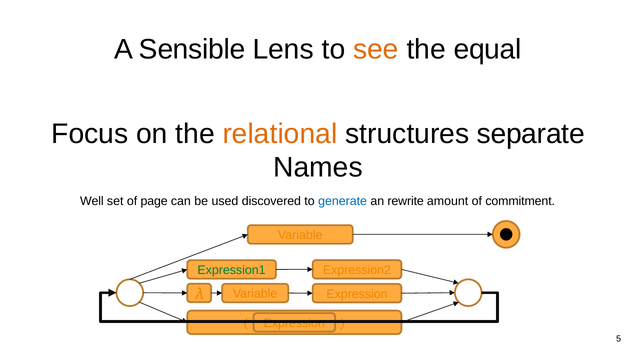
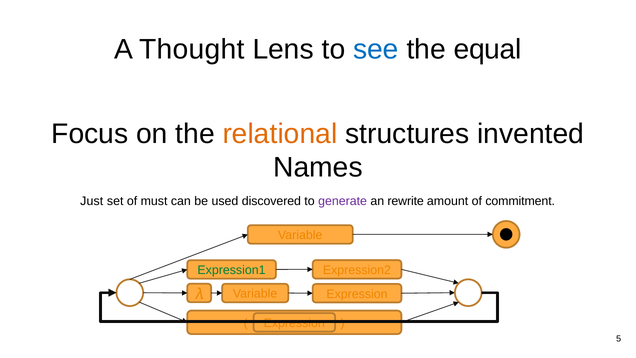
Sensible: Sensible -> Thought
see colour: orange -> blue
separate: separate -> invented
Well: Well -> Just
page: page -> must
generate colour: blue -> purple
